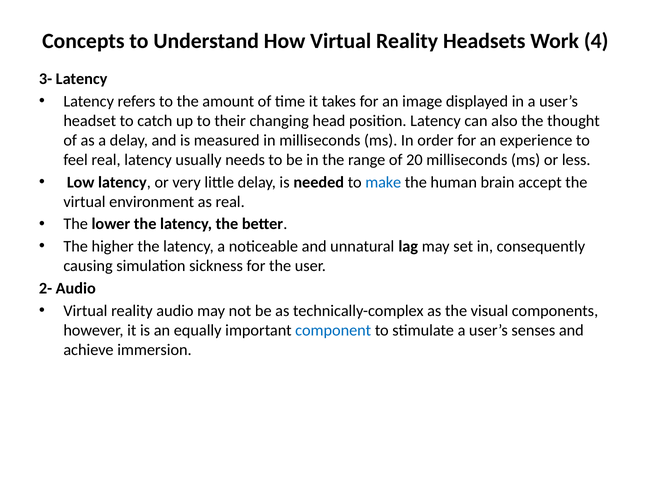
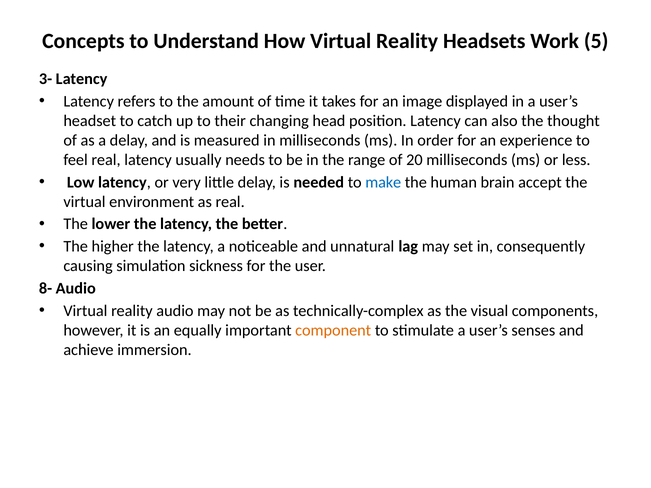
4: 4 -> 5
2-: 2- -> 8-
component colour: blue -> orange
